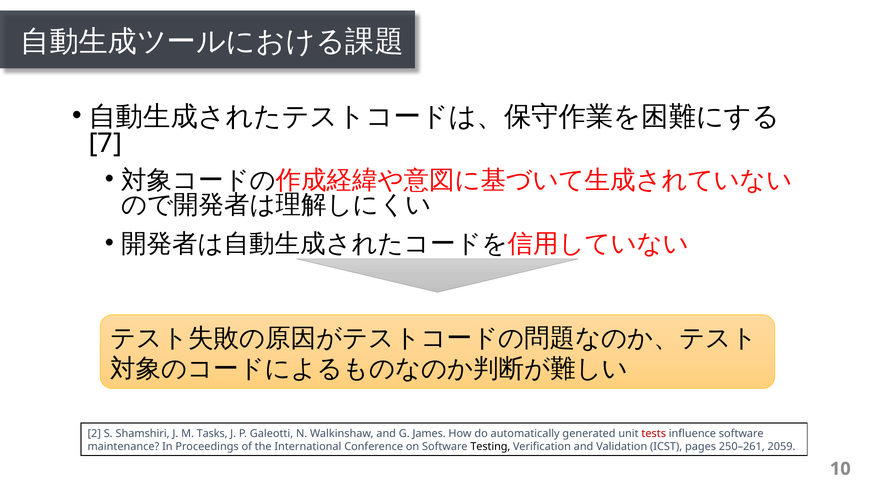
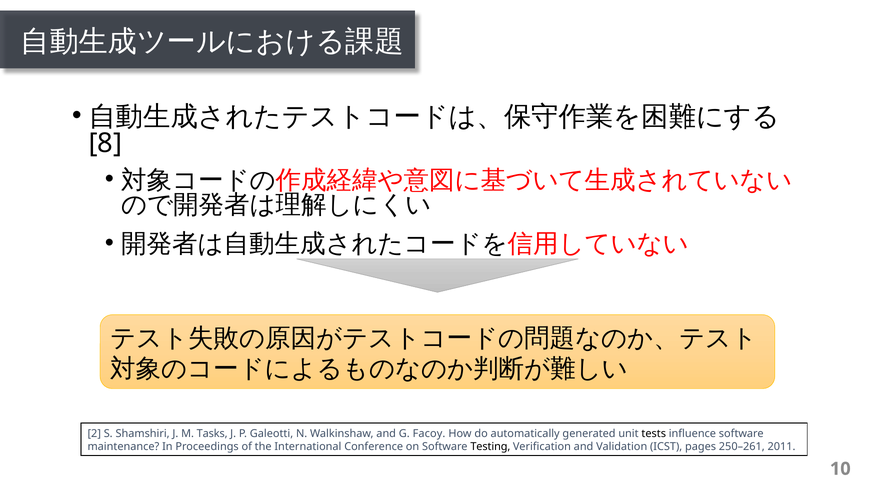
7: 7 -> 8
James: James -> Facoy
tests colour: red -> black
2059: 2059 -> 2011
